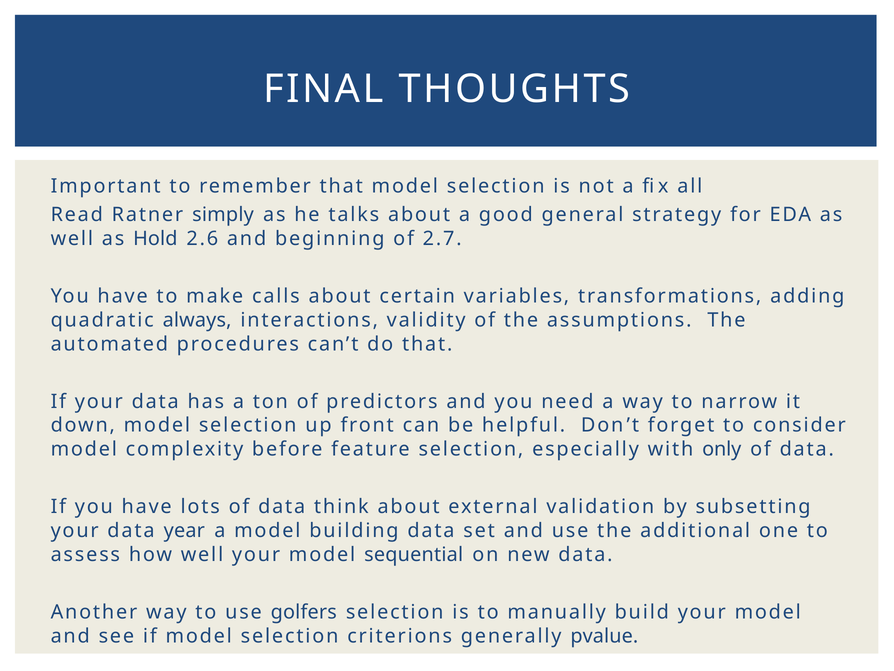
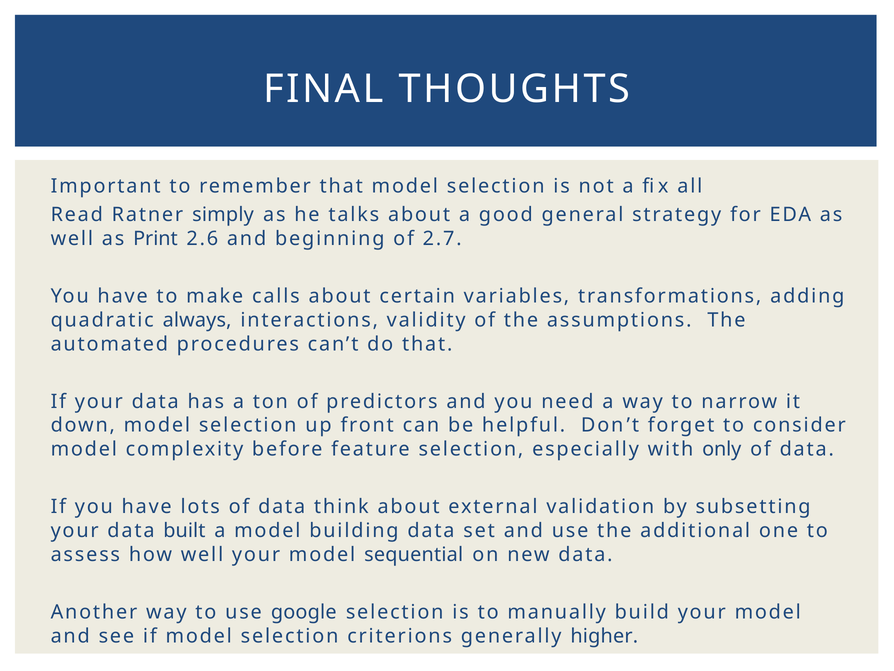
Hold: Hold -> Print
year: year -> built
golfers: golfers -> google
pvalue: pvalue -> higher
